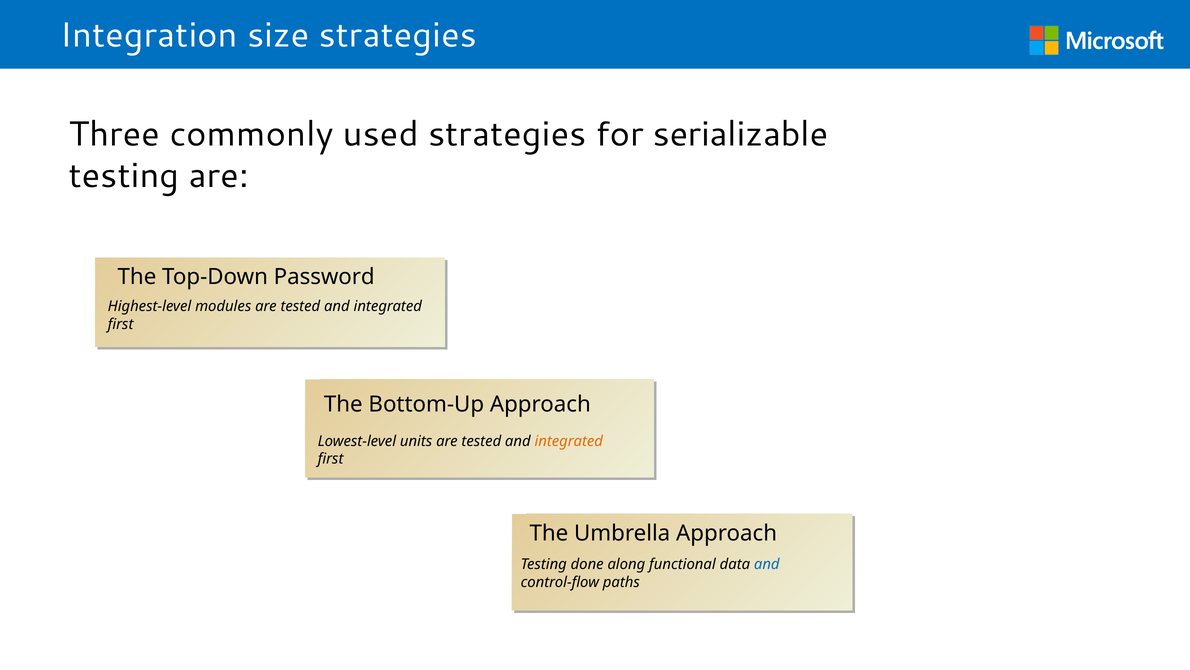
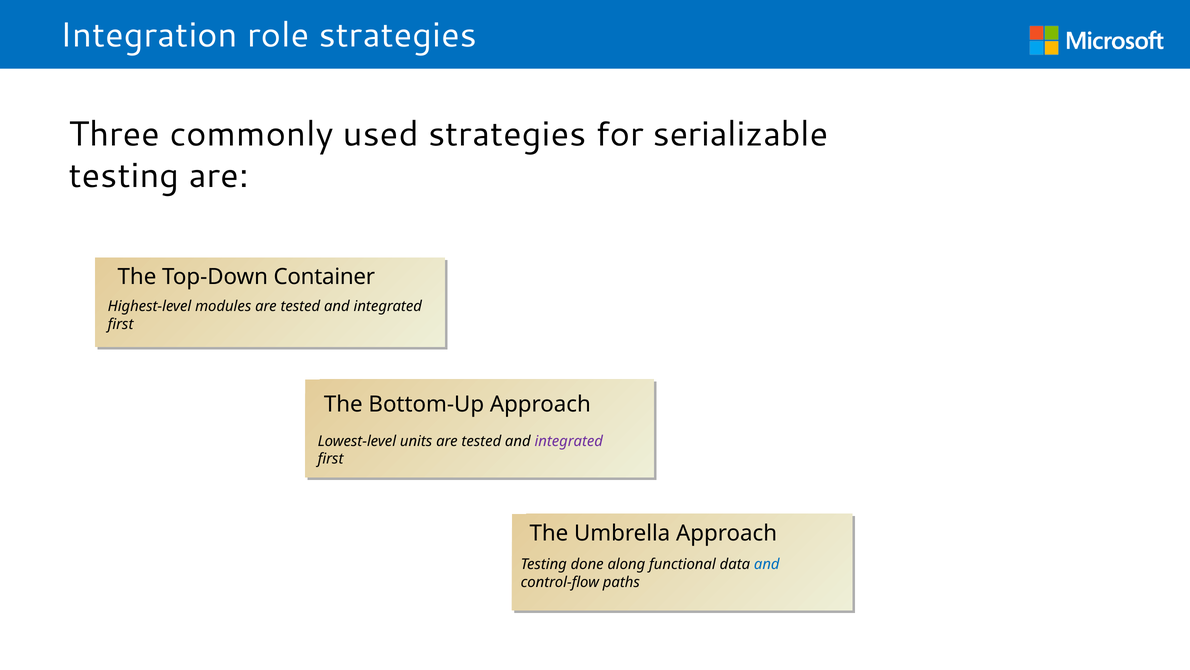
size: size -> role
Password: Password -> Container
integrated at (569, 441) colour: orange -> purple
